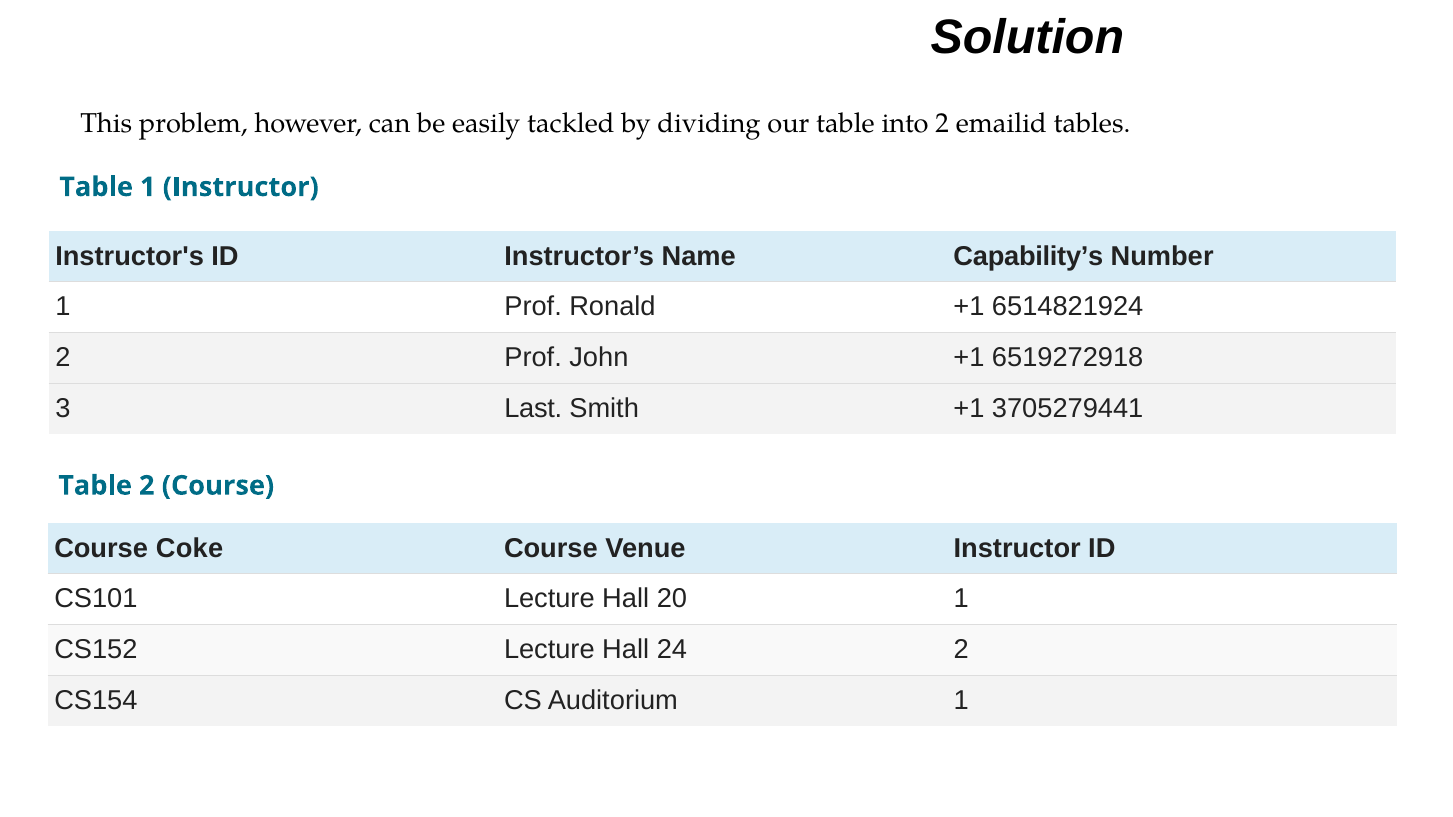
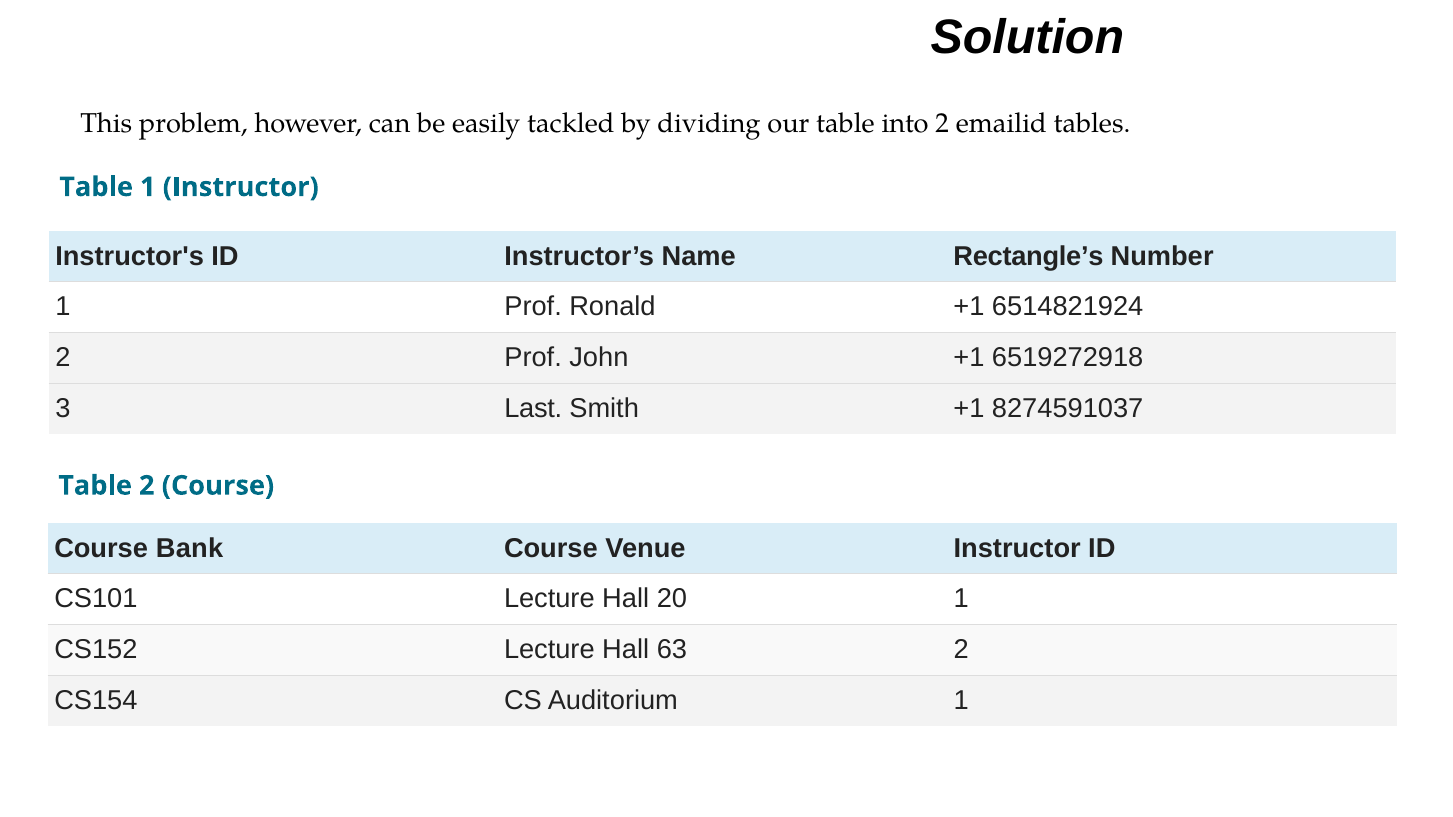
Capability’s: Capability’s -> Rectangle’s
3705279441: 3705279441 -> 8274591037
Coke: Coke -> Bank
24: 24 -> 63
